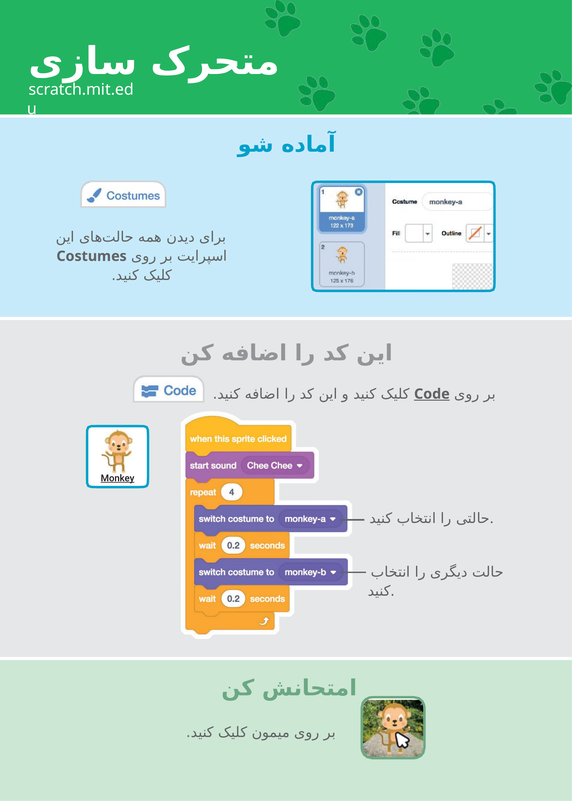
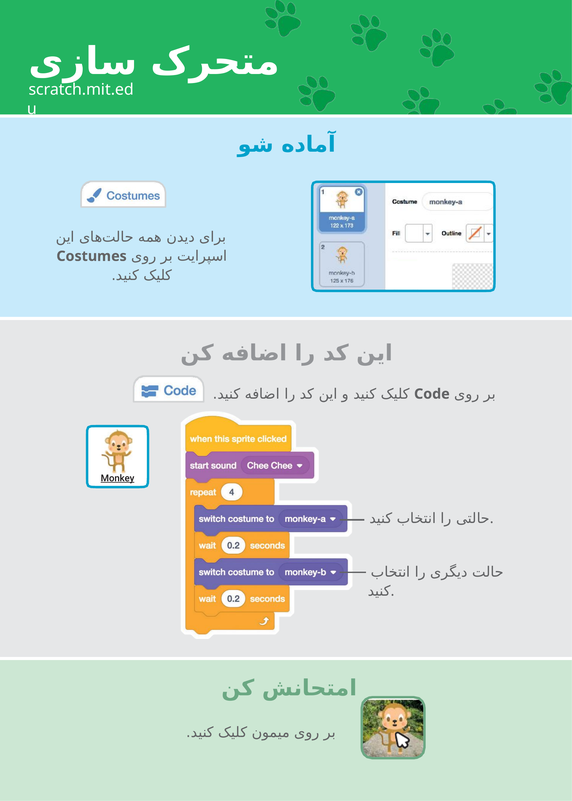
Code underline: present -> none
